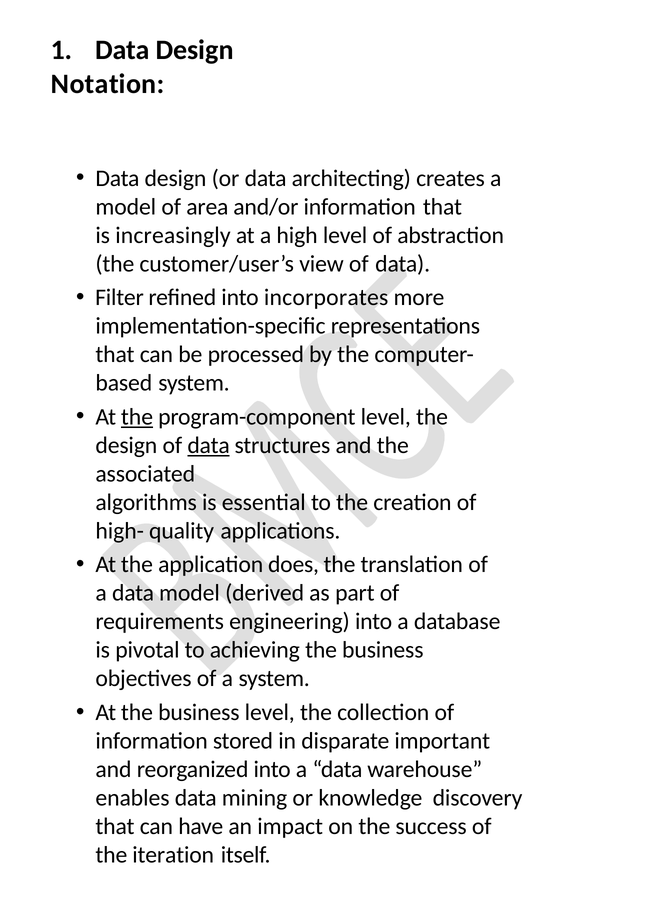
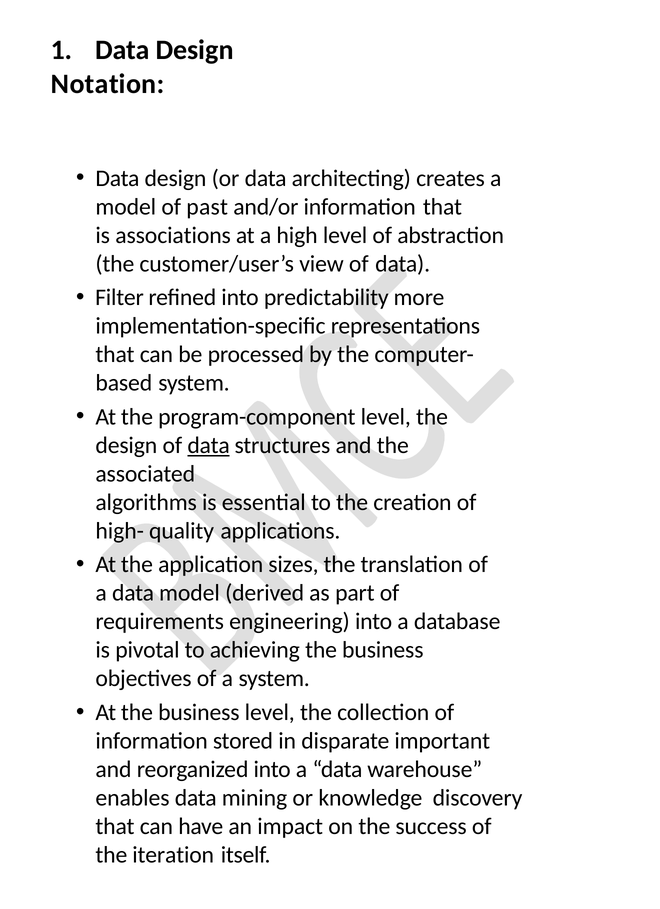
area: area -> past
increasingly: increasingly -> associations
incorporates: incorporates -> predictability
the at (137, 417) underline: present -> none
does: does -> sizes
